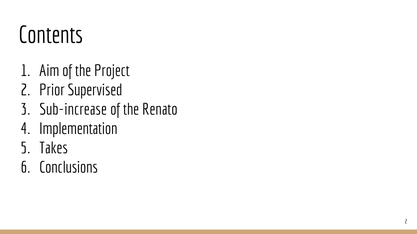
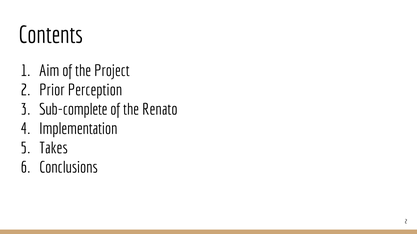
Supervised: Supervised -> Perception
Sub-increase: Sub-increase -> Sub-complete
